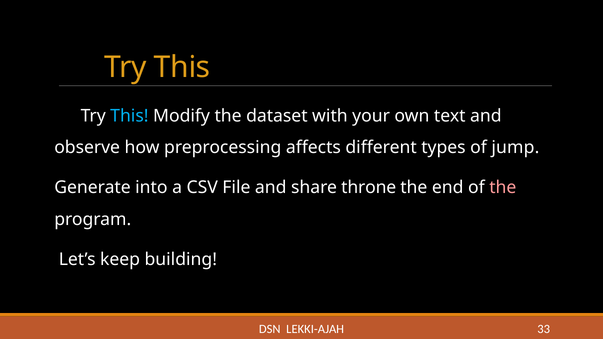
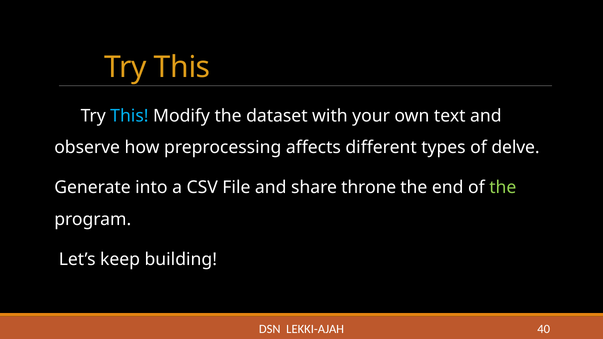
jump: jump -> delve
the at (503, 188) colour: pink -> light green
33: 33 -> 40
